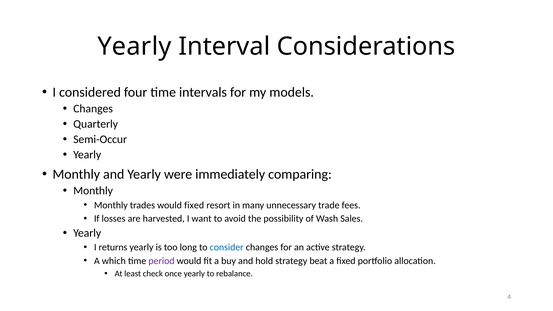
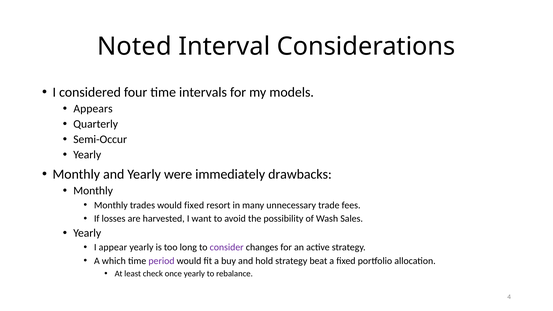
Yearly at (134, 46): Yearly -> Noted
Changes at (93, 109): Changes -> Appears
comparing: comparing -> drawbacks
returns: returns -> appear
consider colour: blue -> purple
